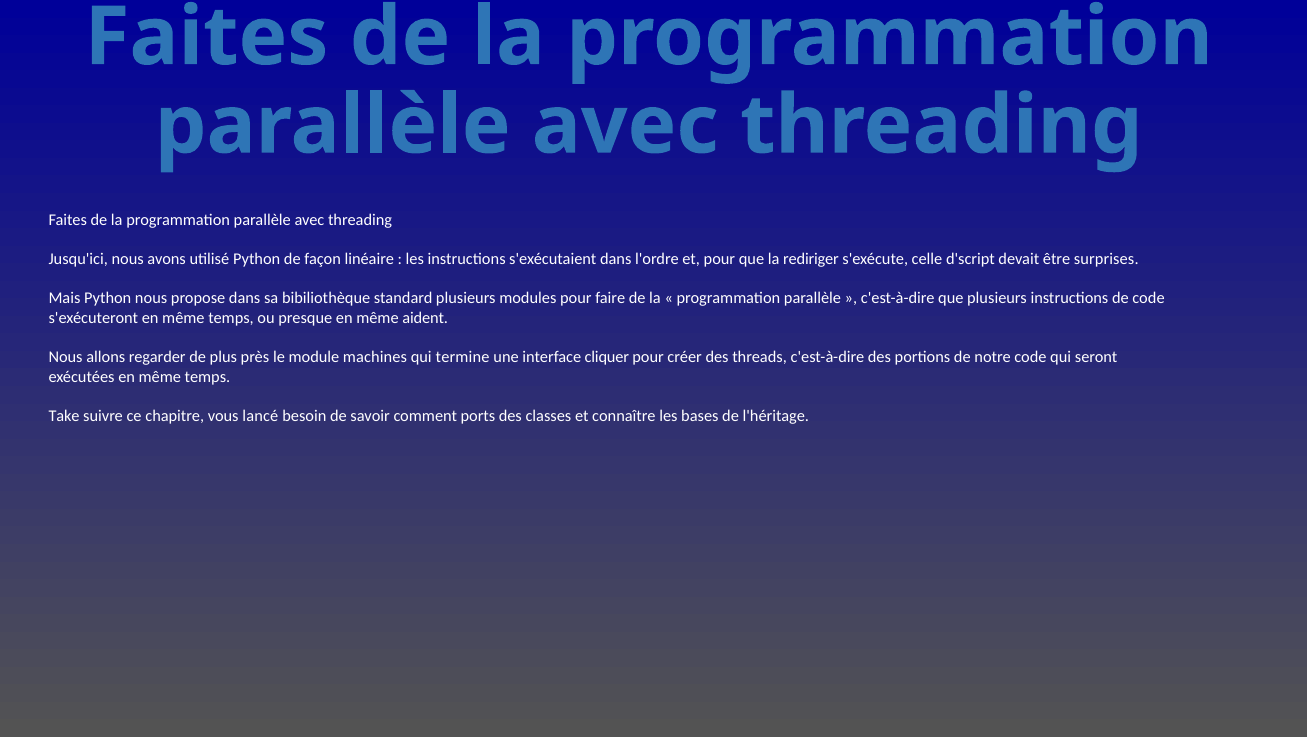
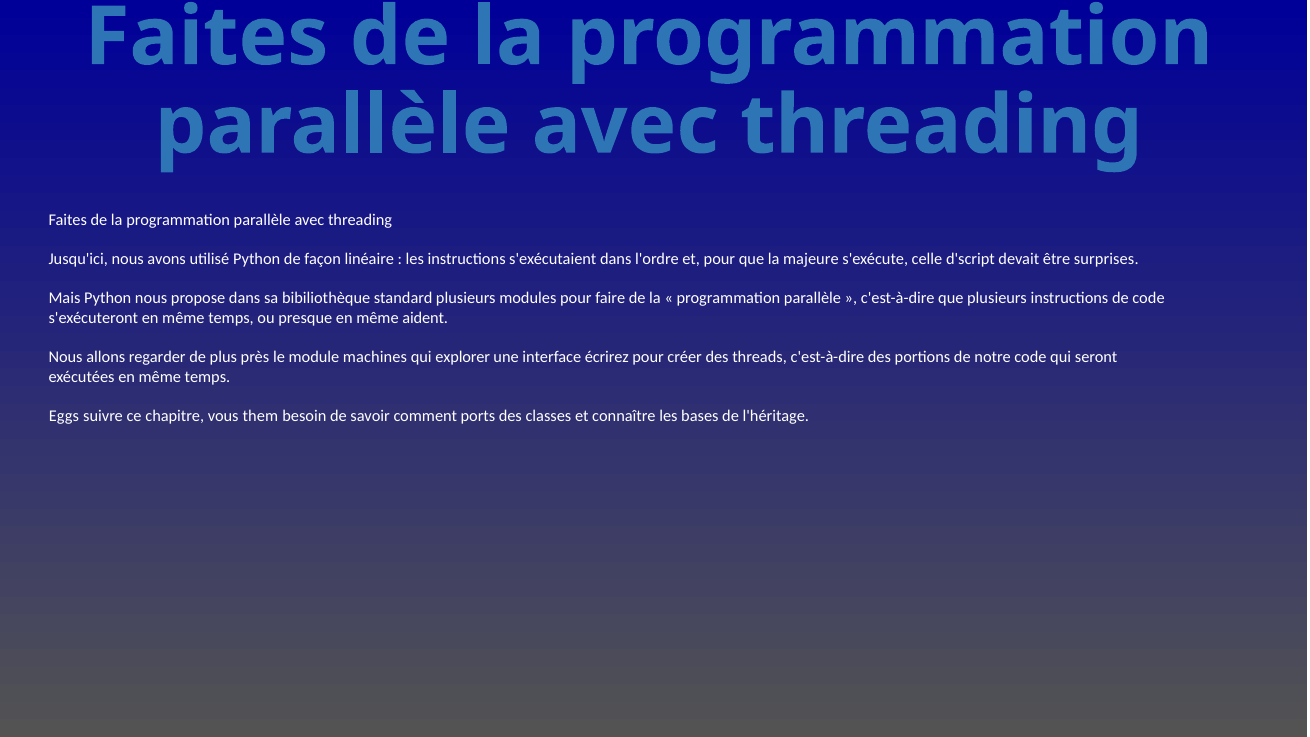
rediriger: rediriger -> majeure
termine: termine -> explorer
cliquer: cliquer -> écrirez
Take: Take -> Eggs
lancé: lancé -> them
